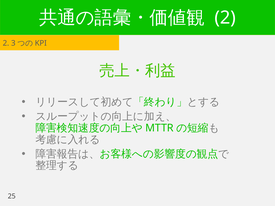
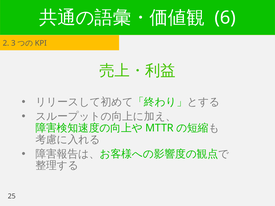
2 at (225, 18): 2 -> 6
